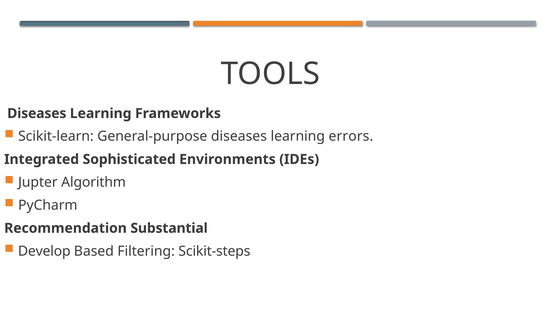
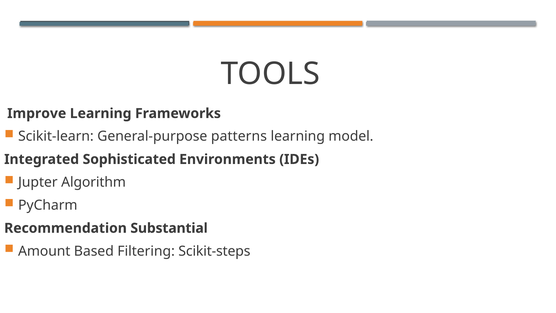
Diseases at (37, 113): Diseases -> Improve
General-purpose diseases: diseases -> patterns
errors: errors -> model
Develop: Develop -> Amount
